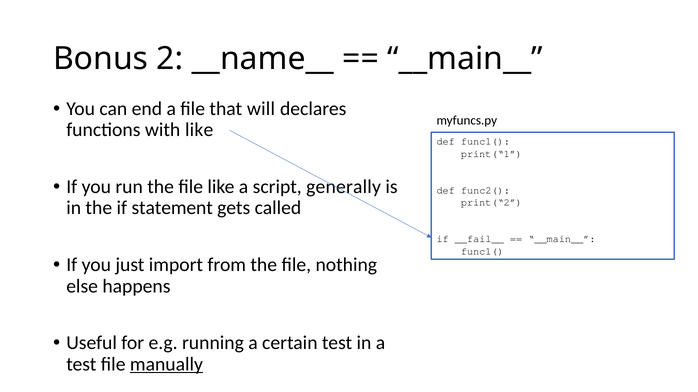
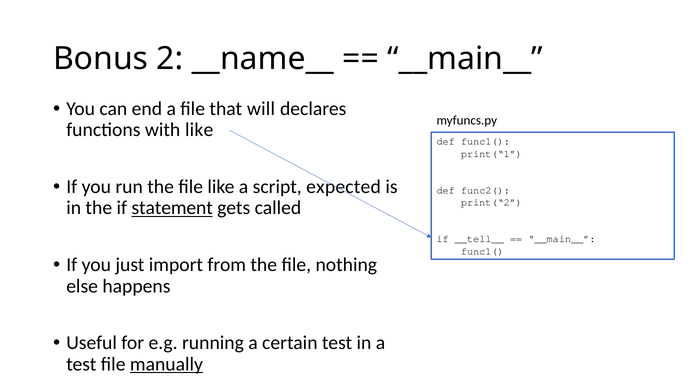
generally: generally -> expected
statement underline: none -> present
__fail__: __fail__ -> __tell__
